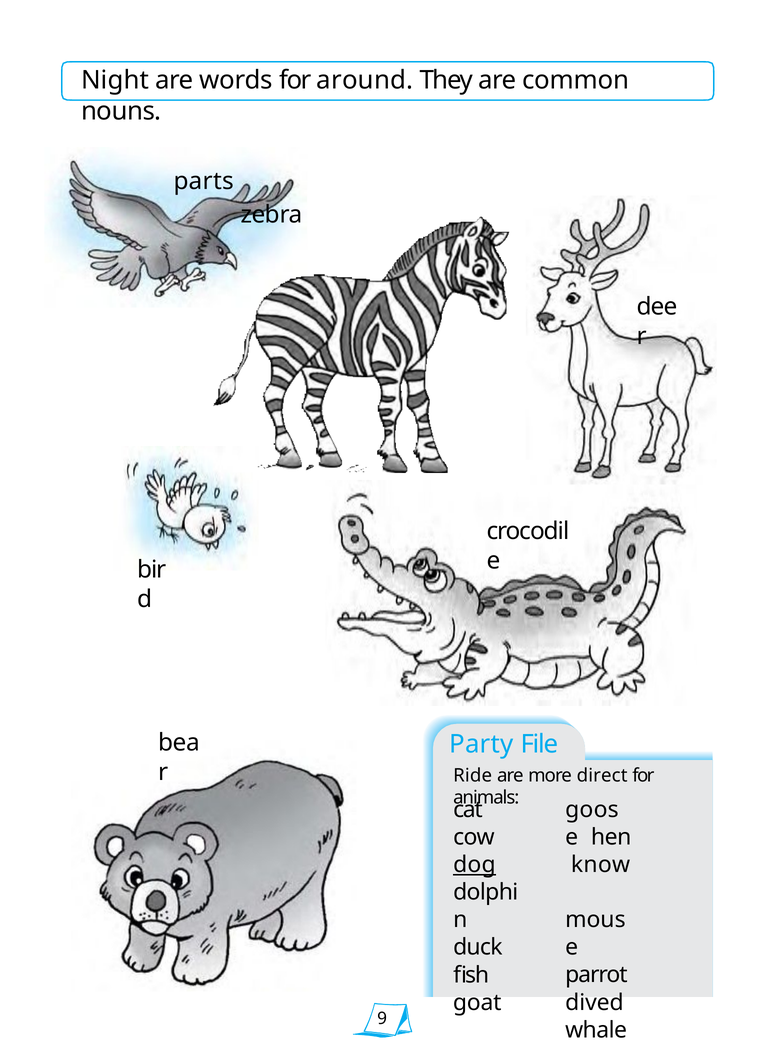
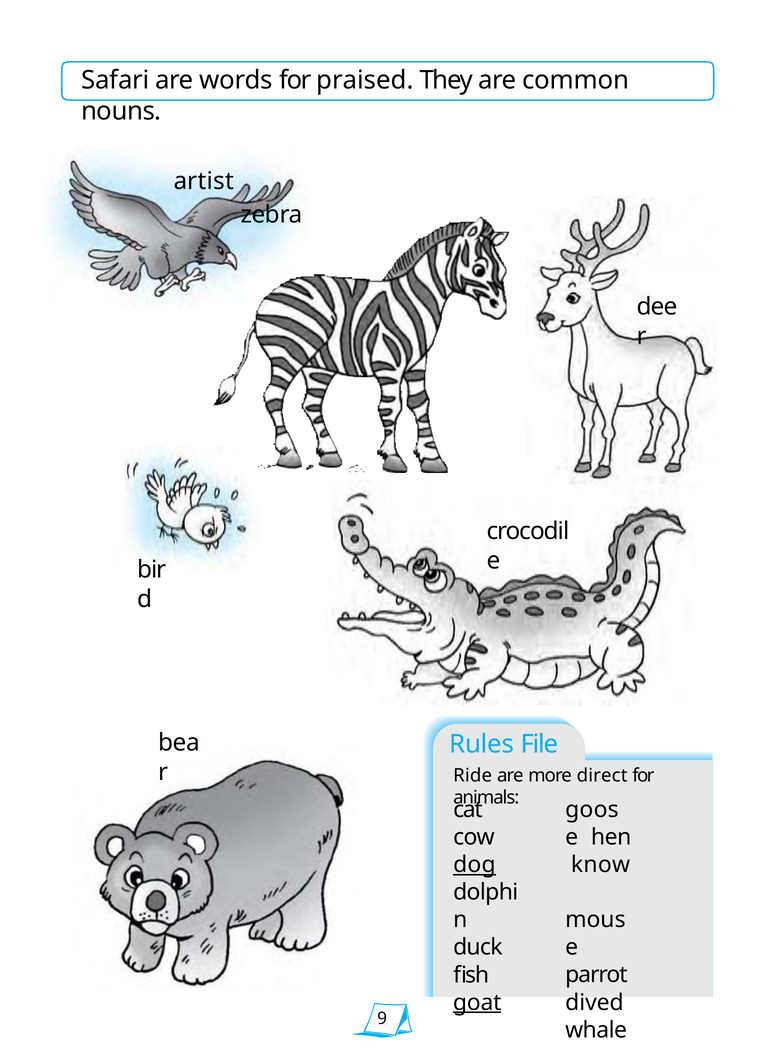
Night: Night -> Safari
around: around -> praised
parts: parts -> artist
Party: Party -> Rules
goat underline: none -> present
